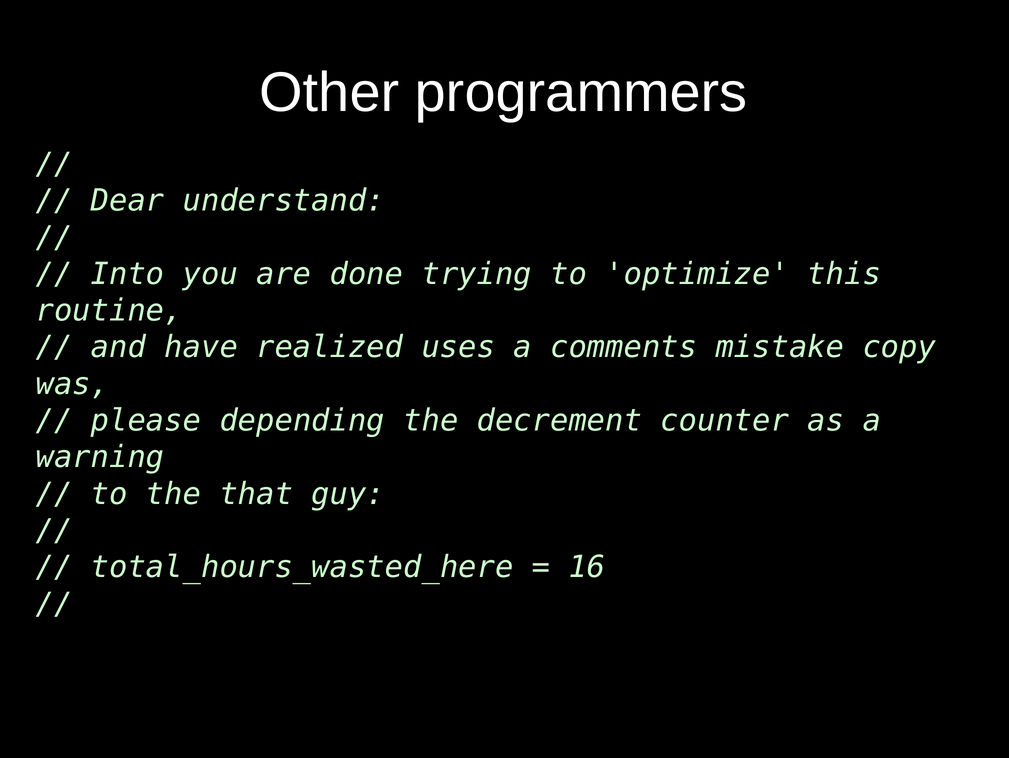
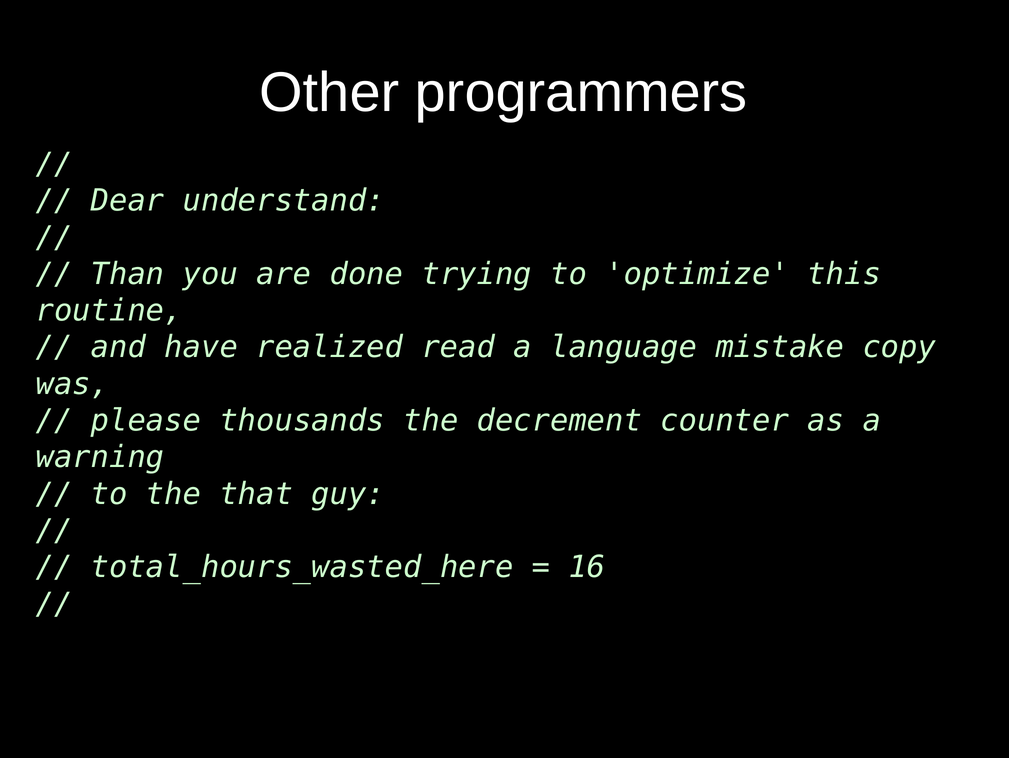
Into: Into -> Than
uses: uses -> read
comments: comments -> language
depending: depending -> thousands
